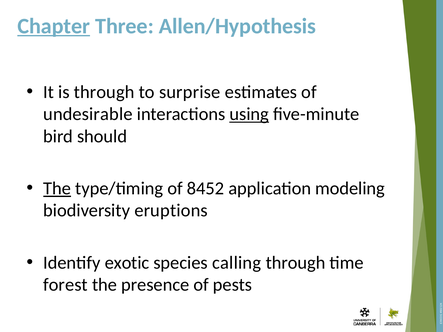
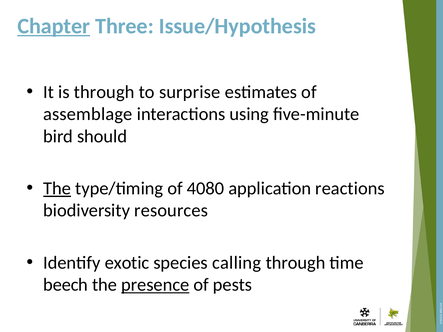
Allen/Hypothesis: Allen/Hypothesis -> Issue/Hypothesis
undesirable: undesirable -> assemblage
using underline: present -> none
8452: 8452 -> 4080
modeling: modeling -> reactions
eruptions: eruptions -> resources
forest: forest -> beech
presence underline: none -> present
